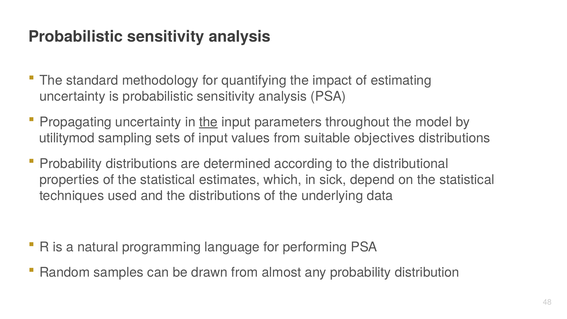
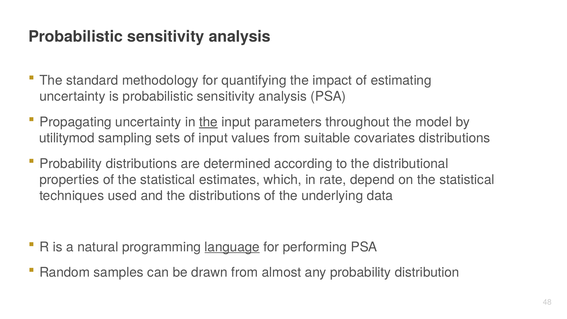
objectives: objectives -> covariates
sick: sick -> rate
language underline: none -> present
